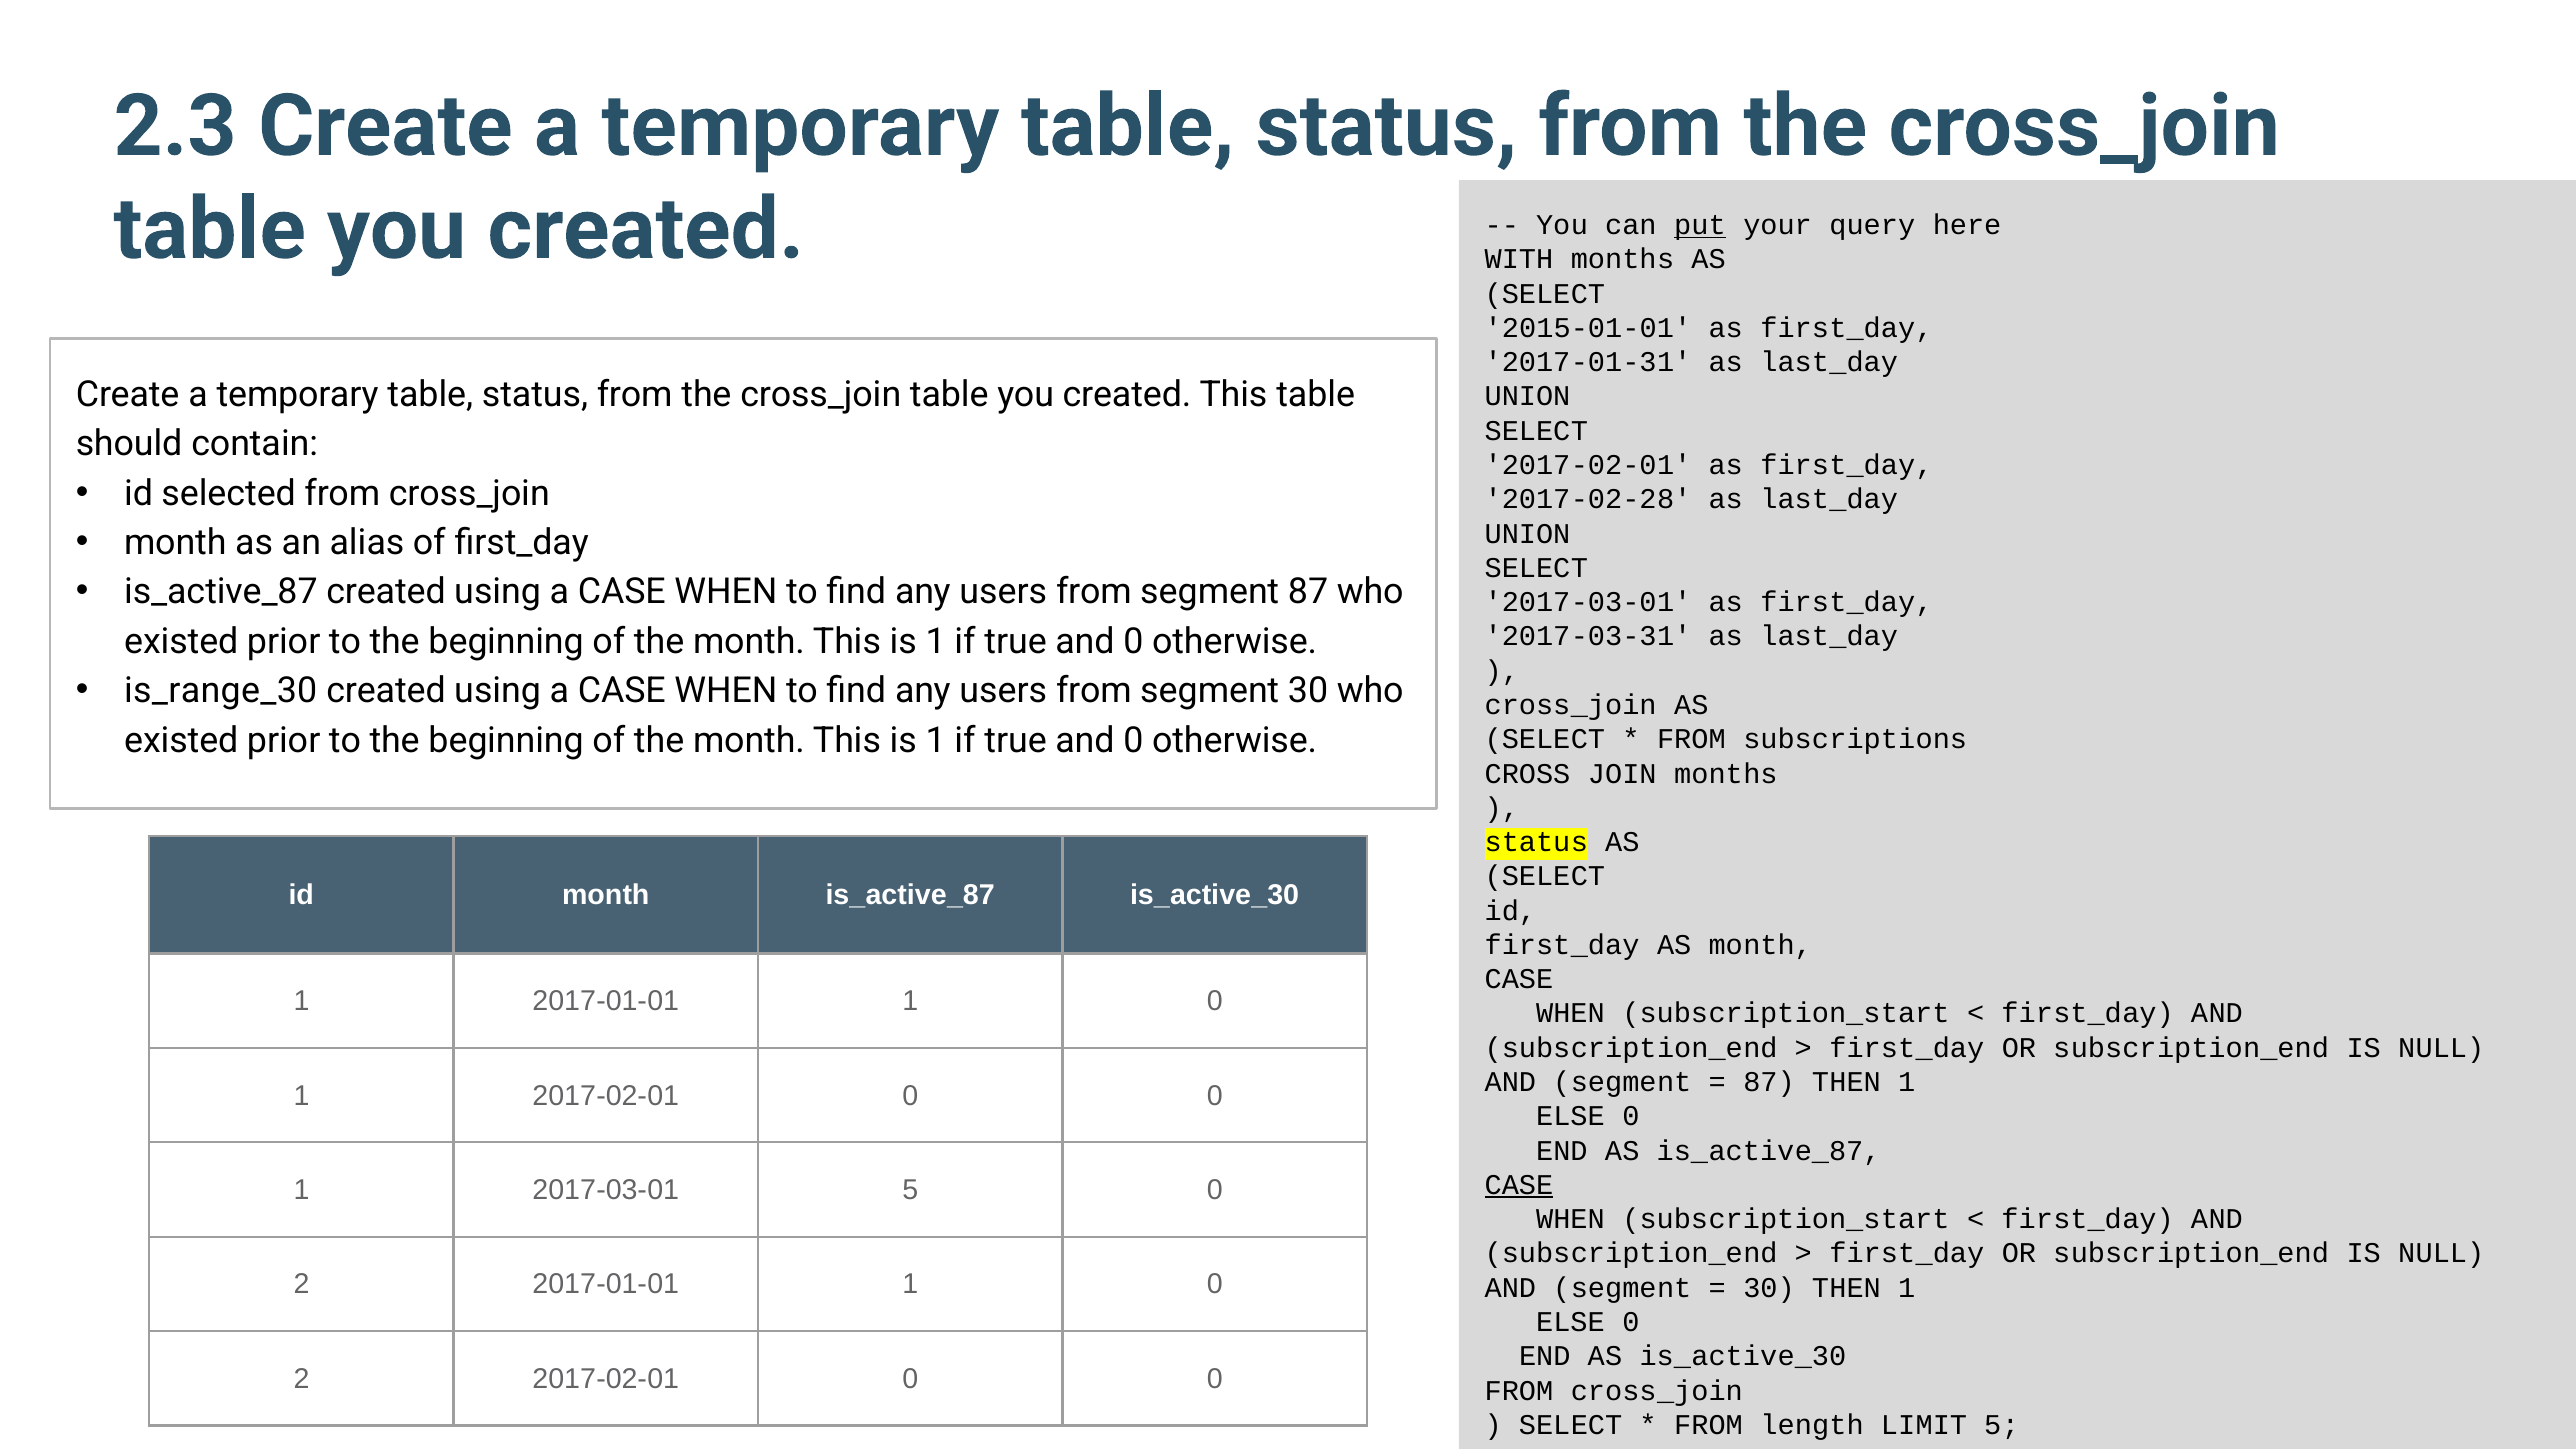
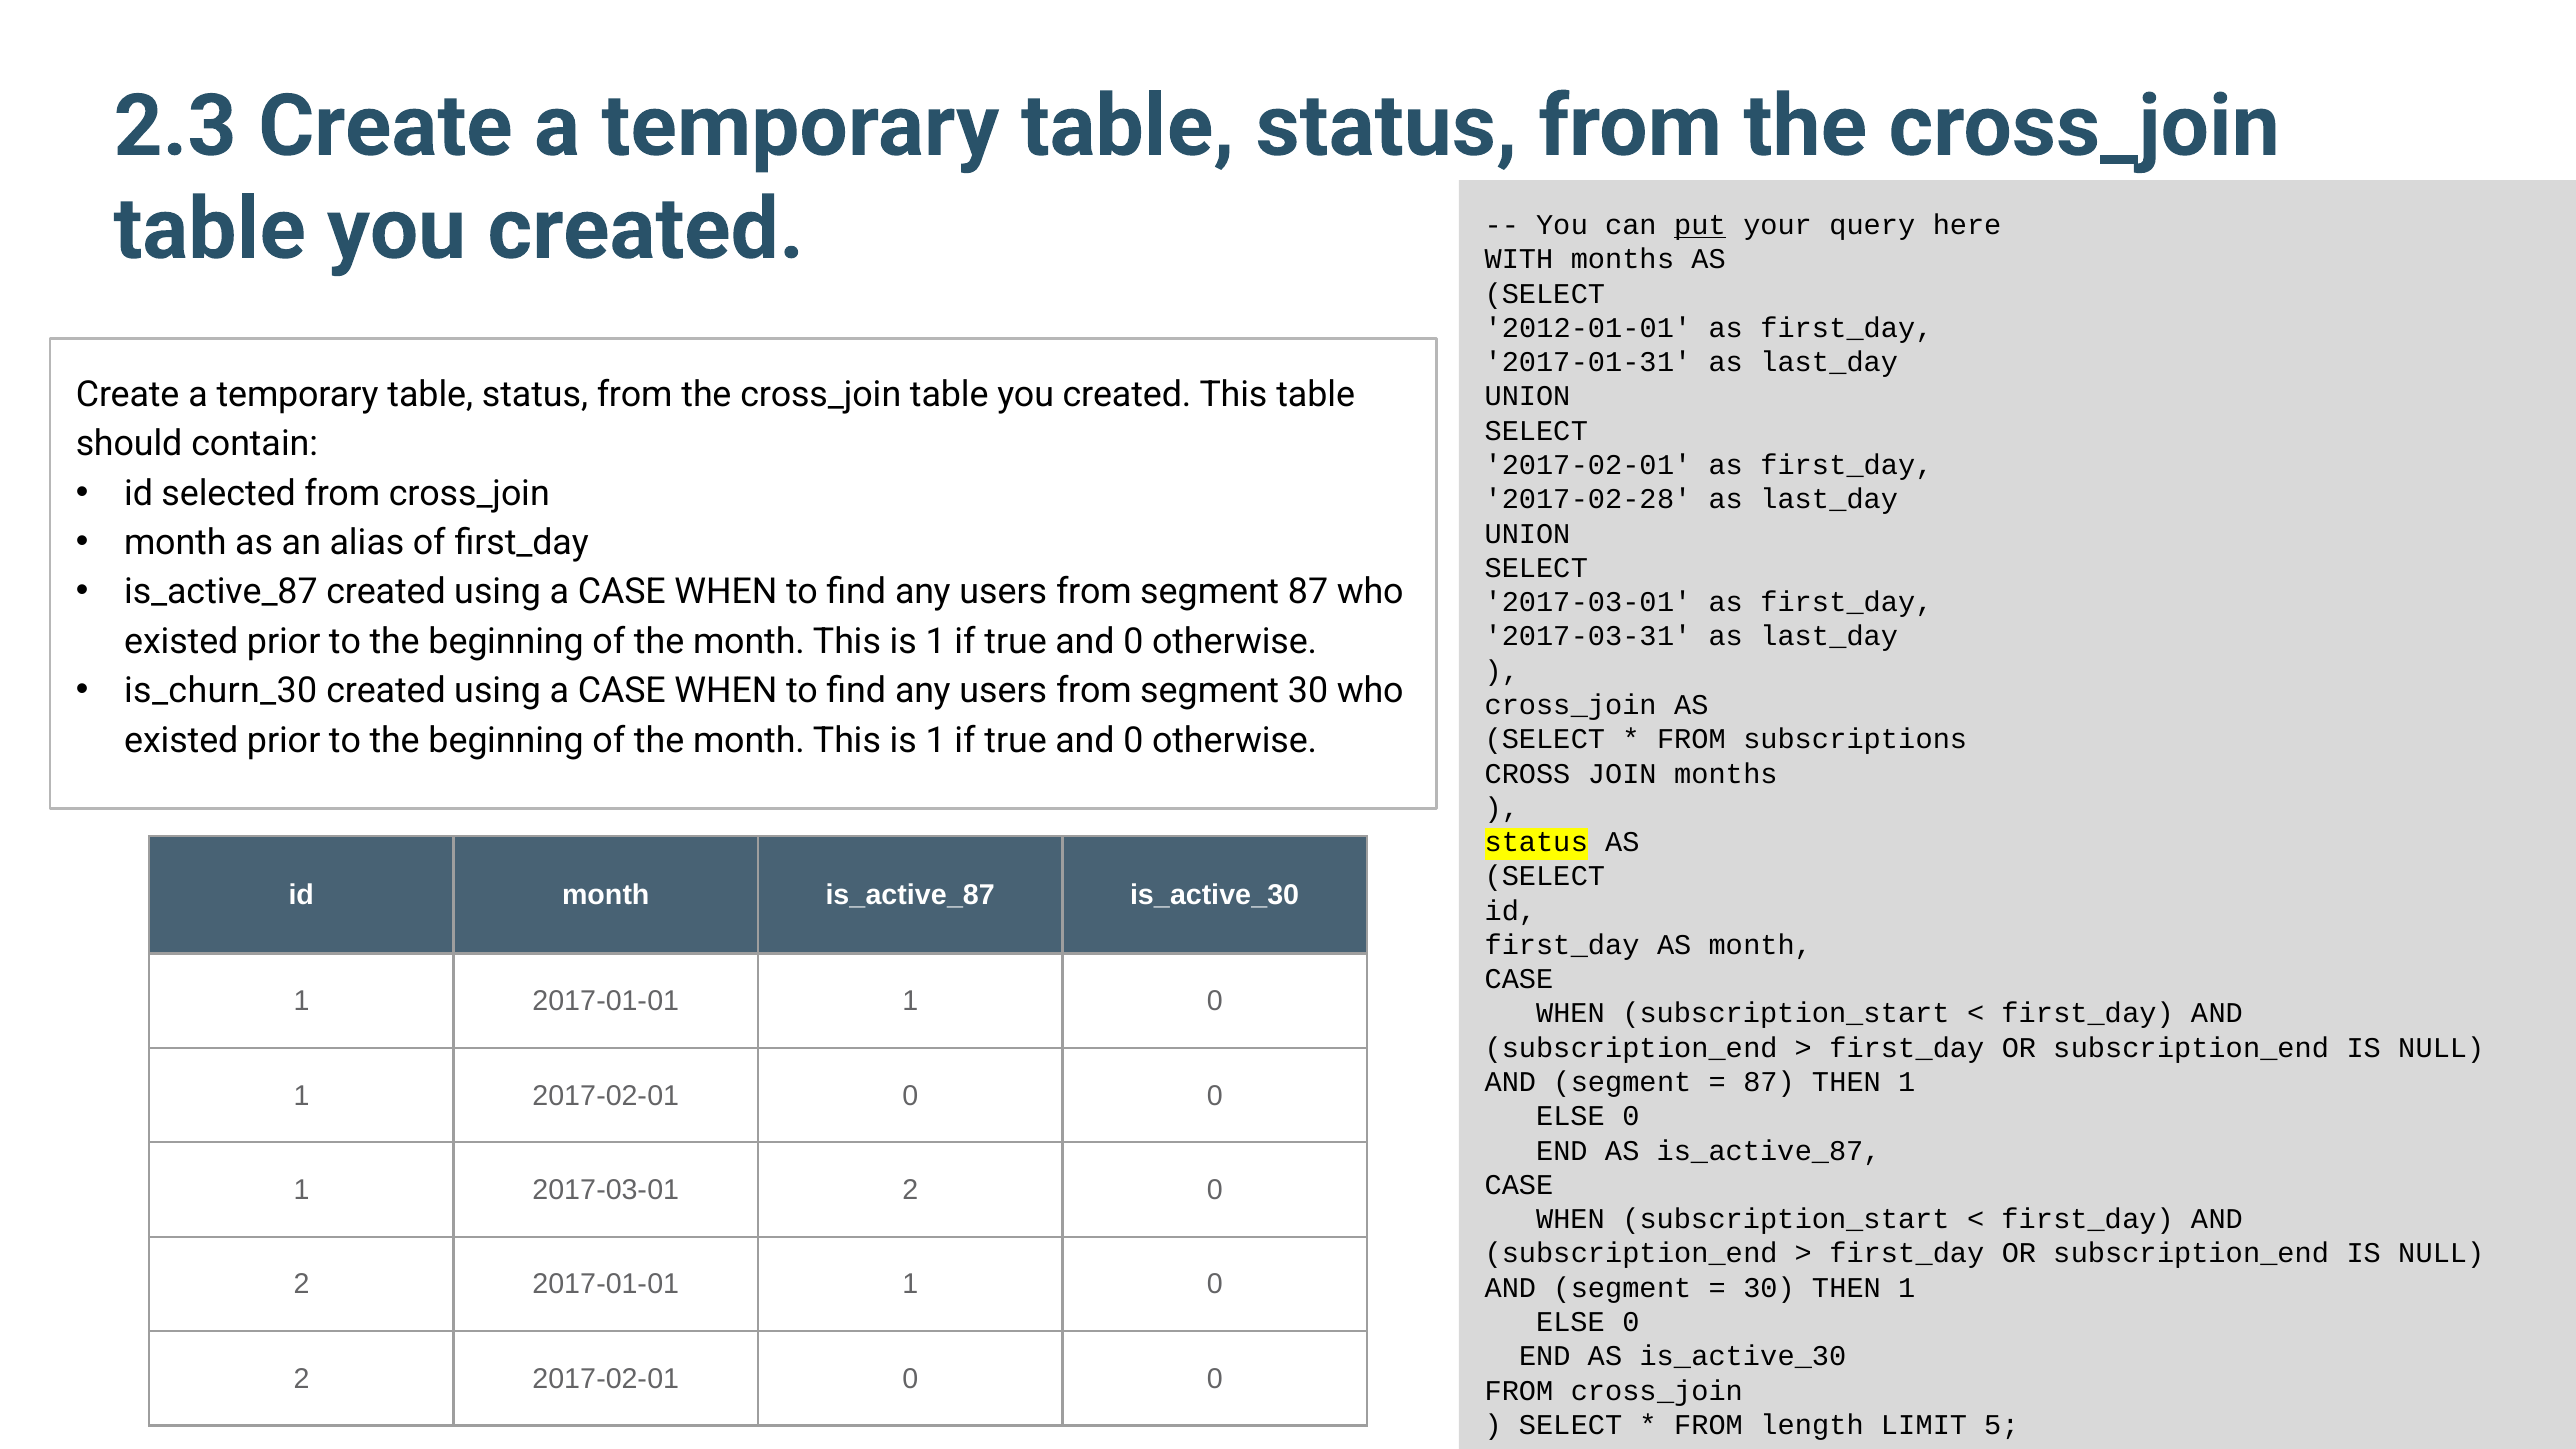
2015-01-01: 2015-01-01 -> 2012-01-01
is_range_30: is_range_30 -> is_churn_30
CASE at (1519, 1185) underline: present -> none
2017-03-01 5: 5 -> 2
